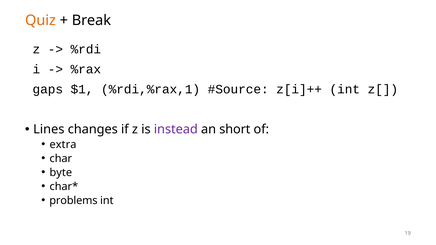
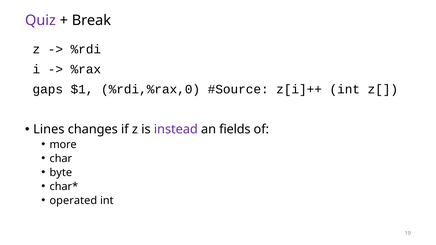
Quiz colour: orange -> purple
%rdi,%rax,1: %rdi,%rax,1 -> %rdi,%rax,0
short: short -> fields
extra: extra -> more
problems: problems -> operated
